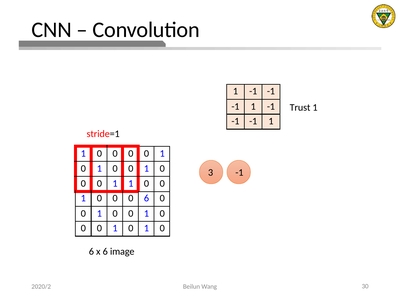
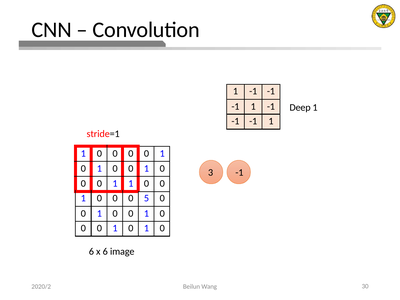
Trust: Trust -> Deep
0 0 6: 6 -> 5
